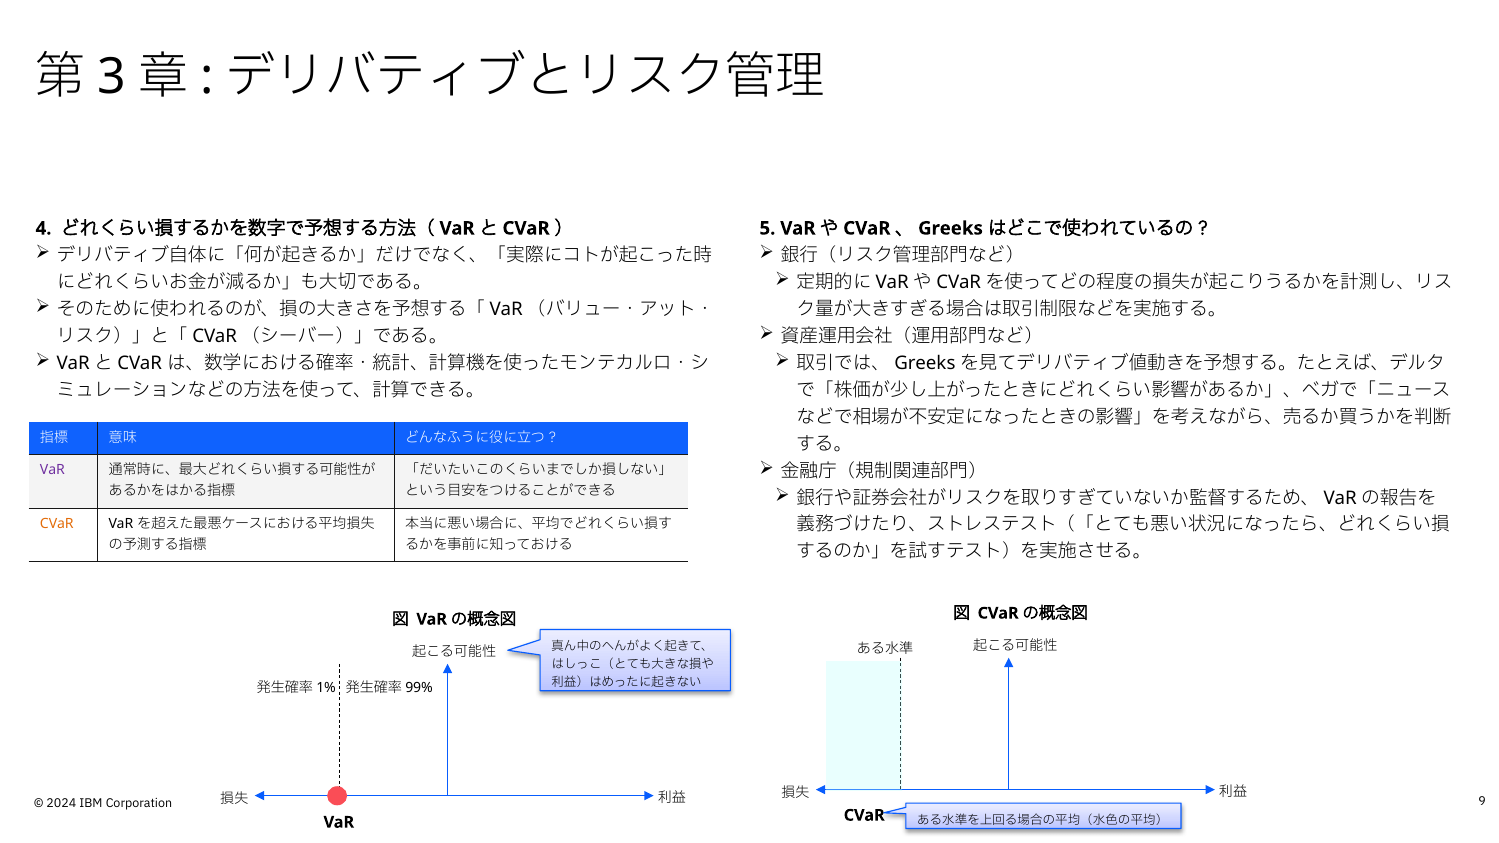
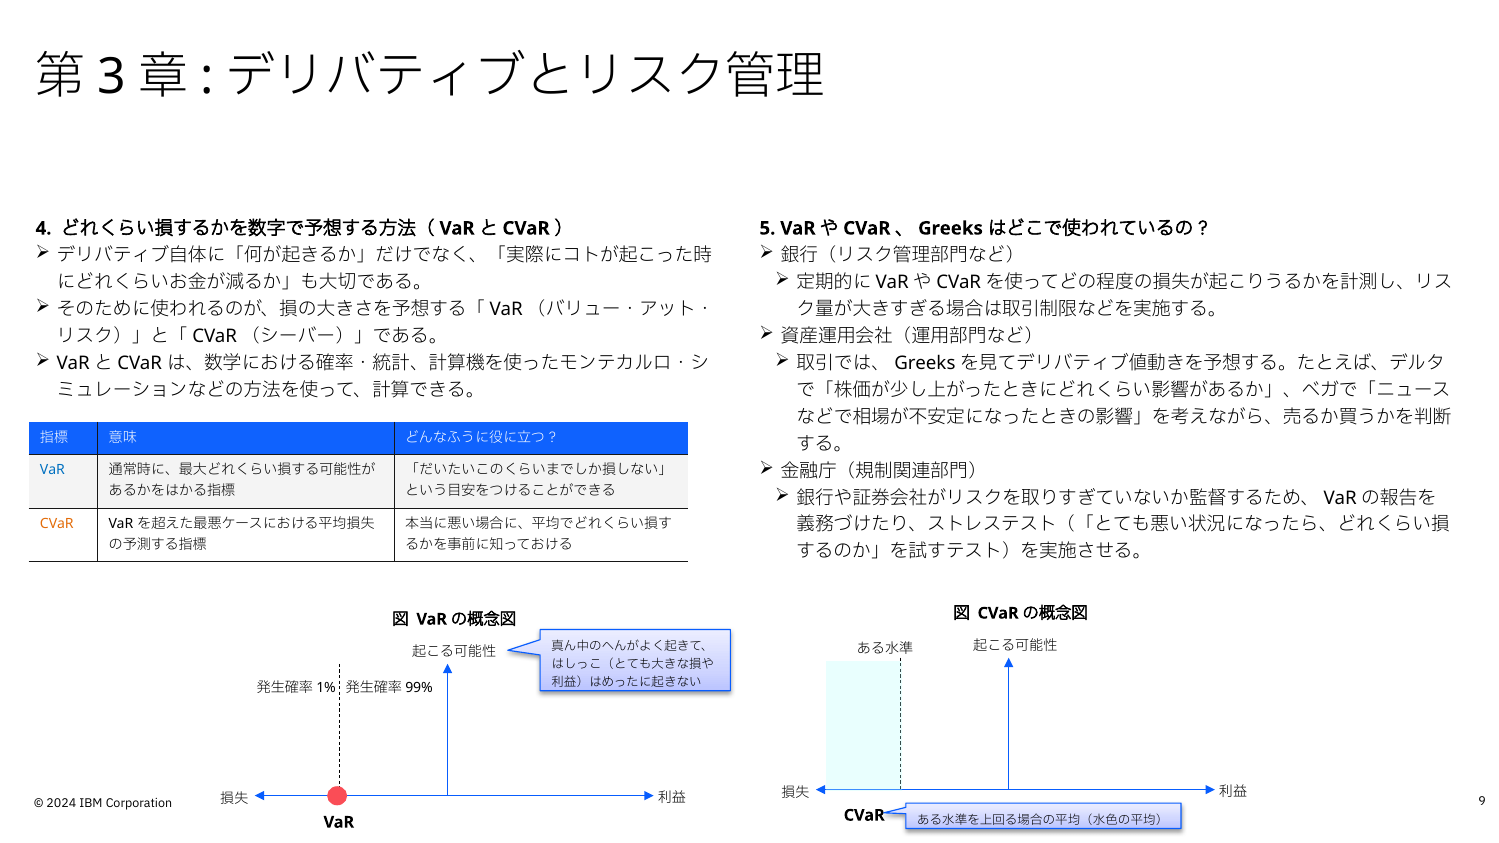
VaR at (52, 470) colour: purple -> blue
